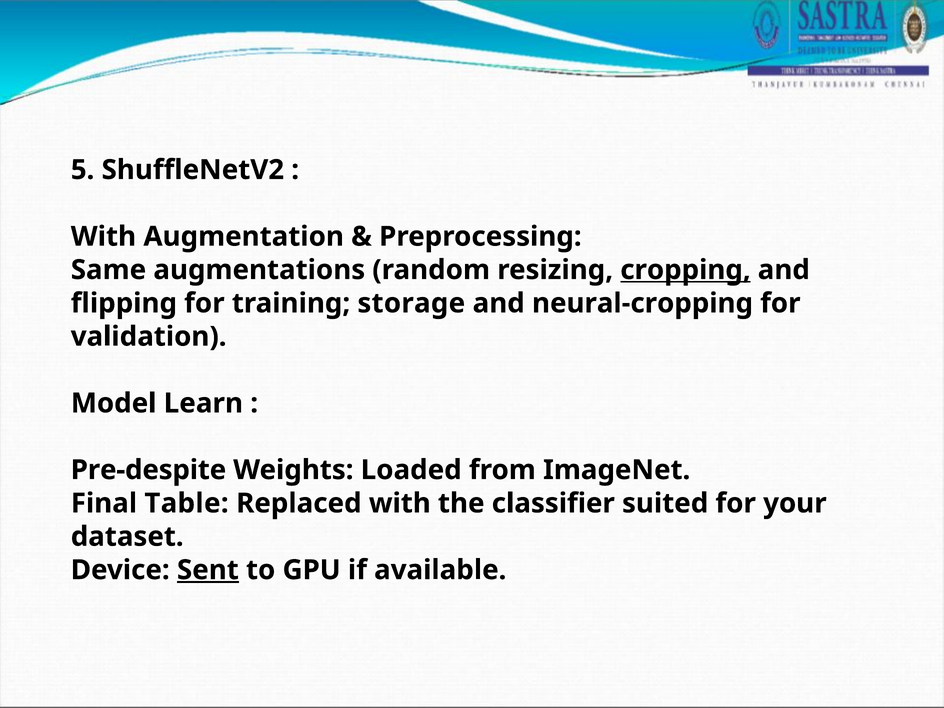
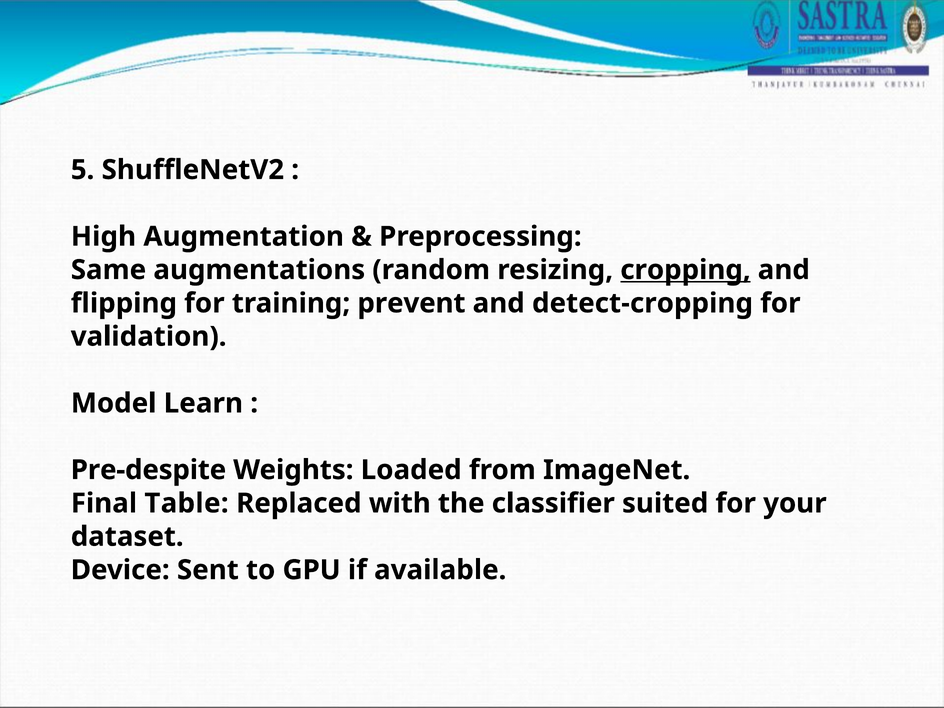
With at (103, 237): With -> High
storage: storage -> prevent
neural-cropping: neural-cropping -> detect-cropping
Sent underline: present -> none
